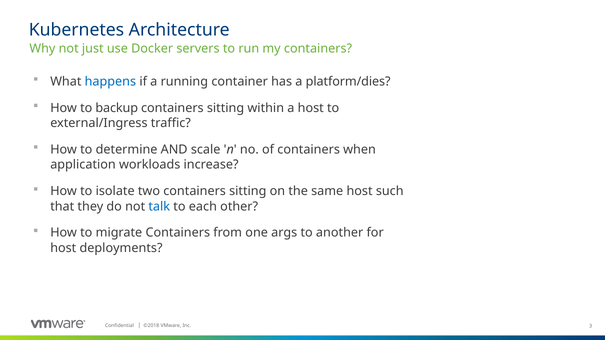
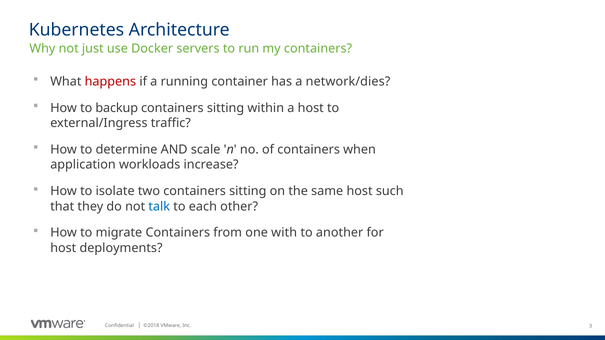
happens colour: blue -> red
platform/dies: platform/dies -> network/dies
args: args -> with
